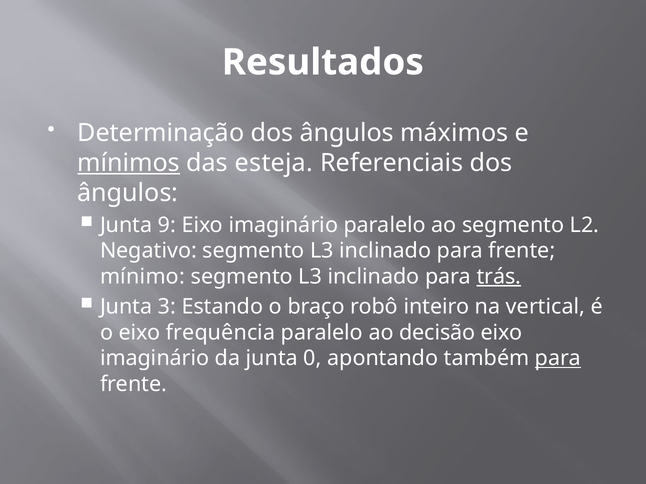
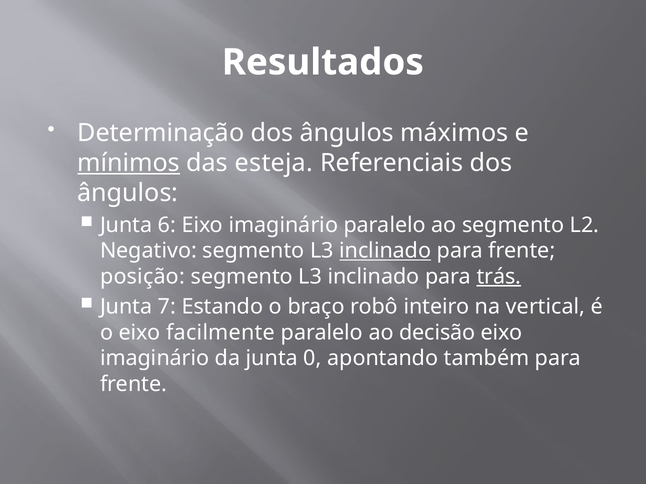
9: 9 -> 6
inclinado at (385, 251) underline: none -> present
mínimo: mínimo -> posição
3: 3 -> 7
frequência: frequência -> facilmente
para at (558, 359) underline: present -> none
